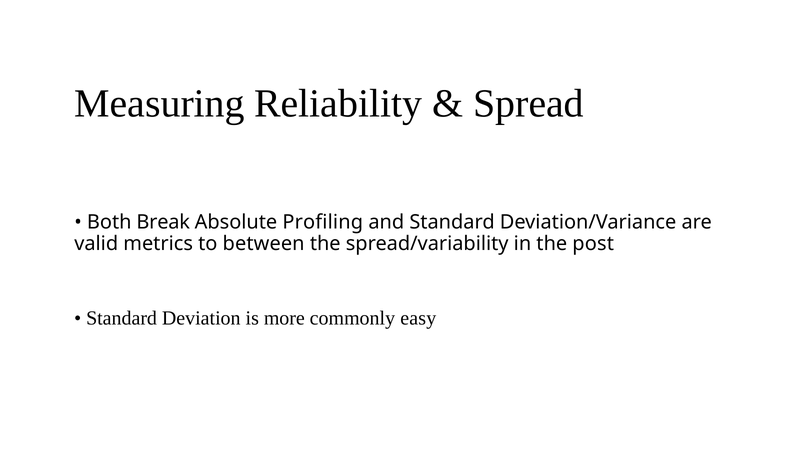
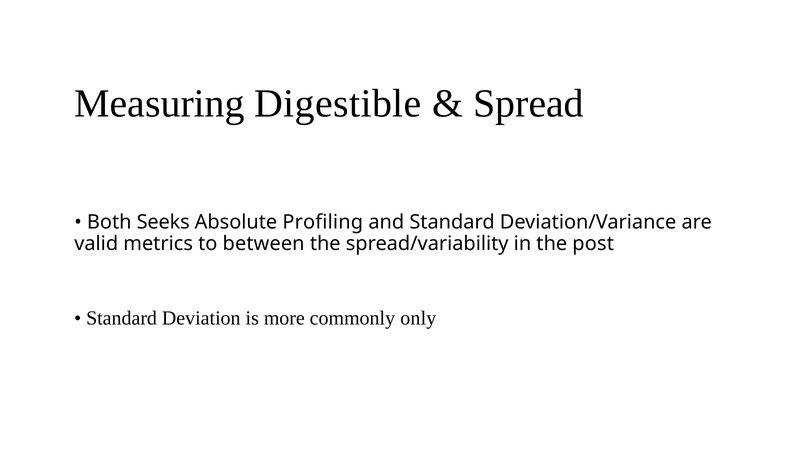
Reliability: Reliability -> Digestible
Break: Break -> Seeks
easy: easy -> only
